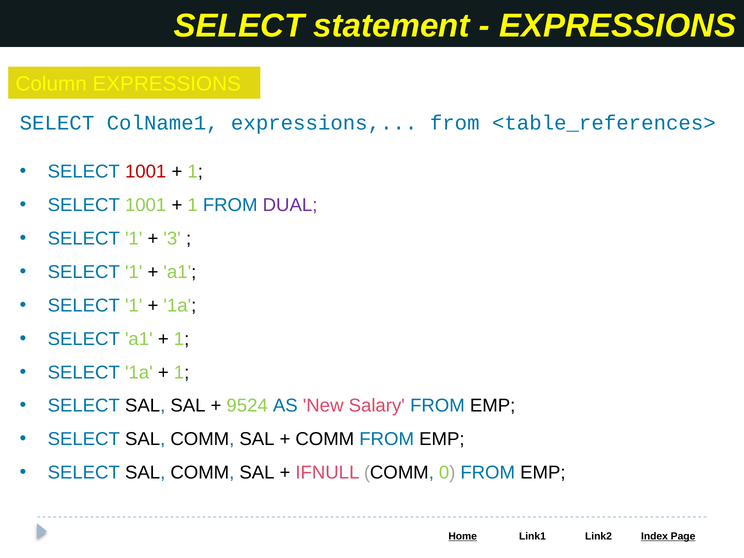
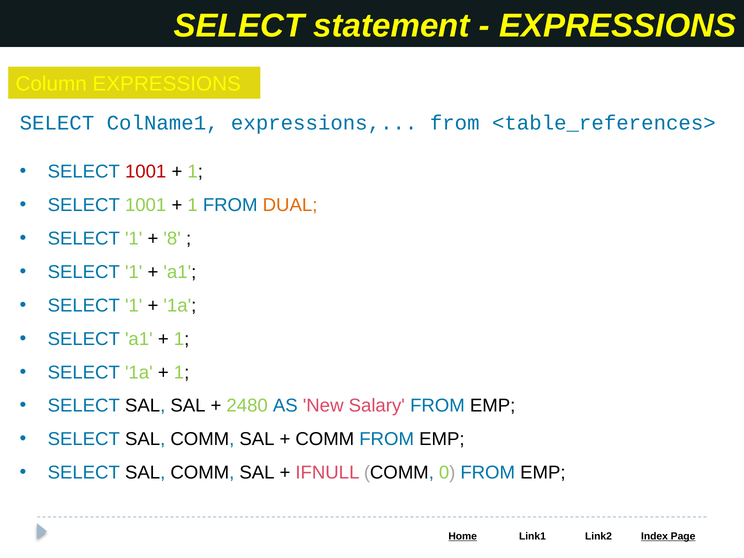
DUAL colour: purple -> orange
3: 3 -> 8
9524: 9524 -> 2480
